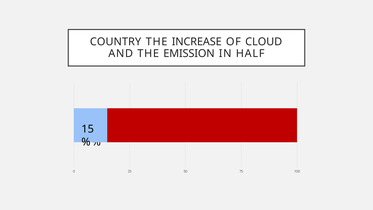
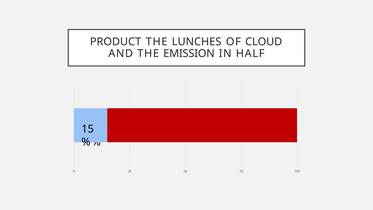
COUNTRY: COUNTRY -> PRODUCT
INCREASE: INCREASE -> LUNCHES
